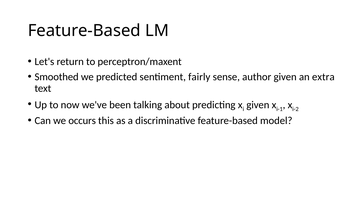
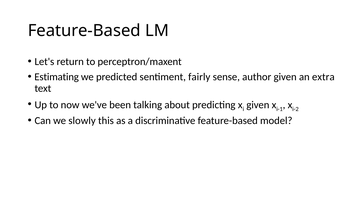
Smoothed: Smoothed -> Estimating
occurs: occurs -> slowly
